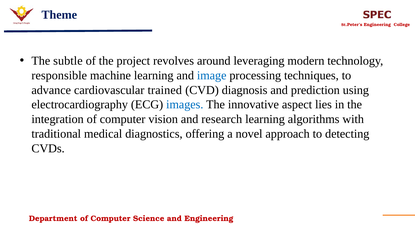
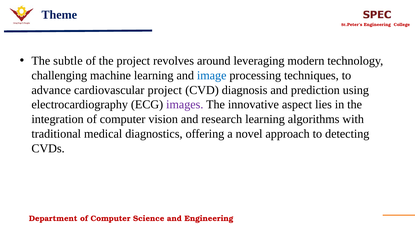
responsible: responsible -> challenging
cardiovascular trained: trained -> project
images colour: blue -> purple
